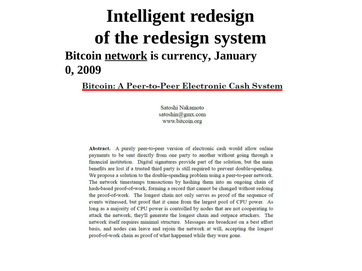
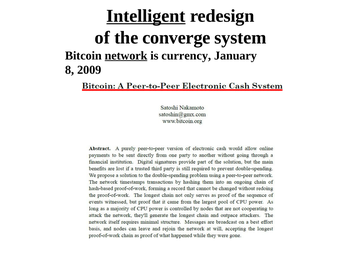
Intelligent underline: none -> present
the redesign: redesign -> converge
0: 0 -> 8
